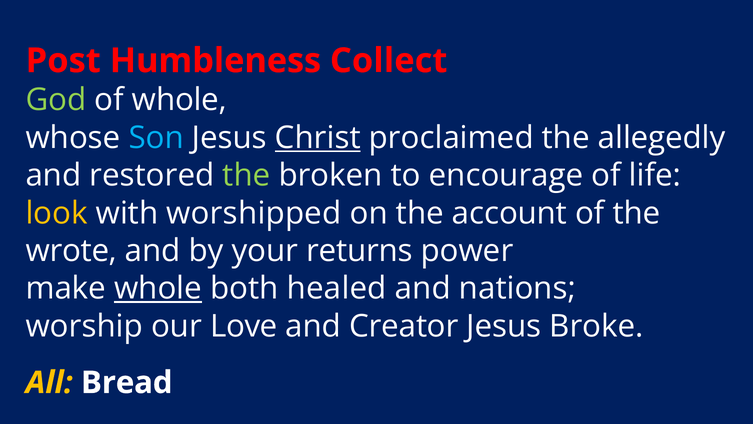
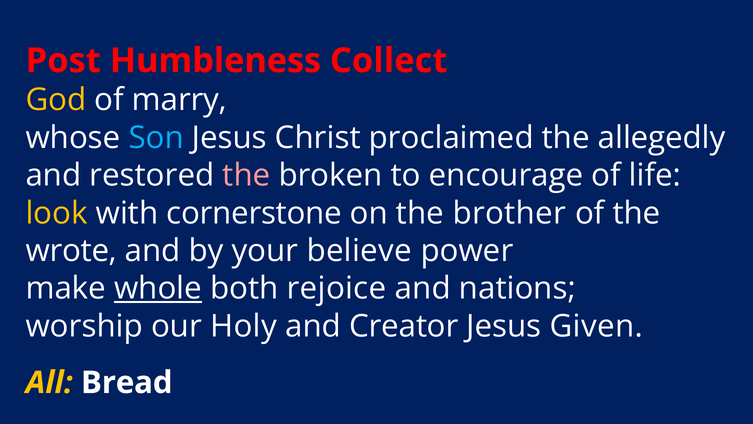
God colour: light green -> yellow
of whole: whole -> marry
Christ underline: present -> none
the at (246, 175) colour: light green -> pink
worshipped: worshipped -> cornerstone
account: account -> brother
returns: returns -> believe
healed: healed -> rejoice
Love: Love -> Holy
Broke: Broke -> Given
